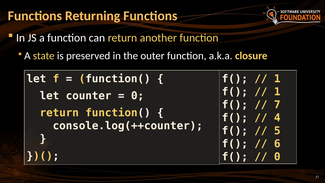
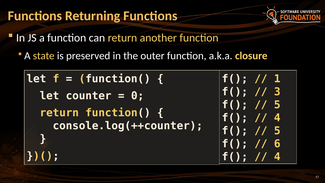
1 at (277, 92): 1 -> 3
7 at (277, 105): 7 -> 5
0 at (277, 157): 0 -> 4
